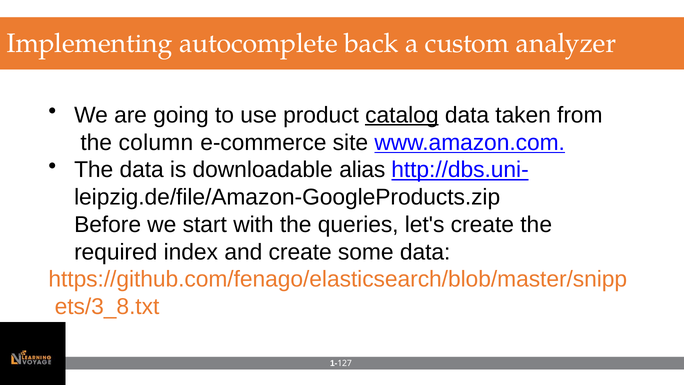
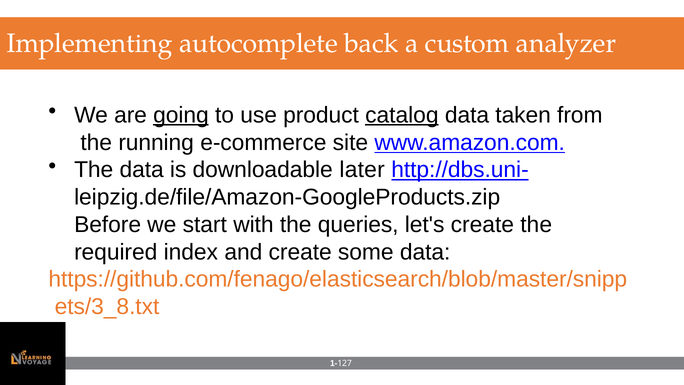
going underline: none -> present
column: column -> running
alias: alias -> later
